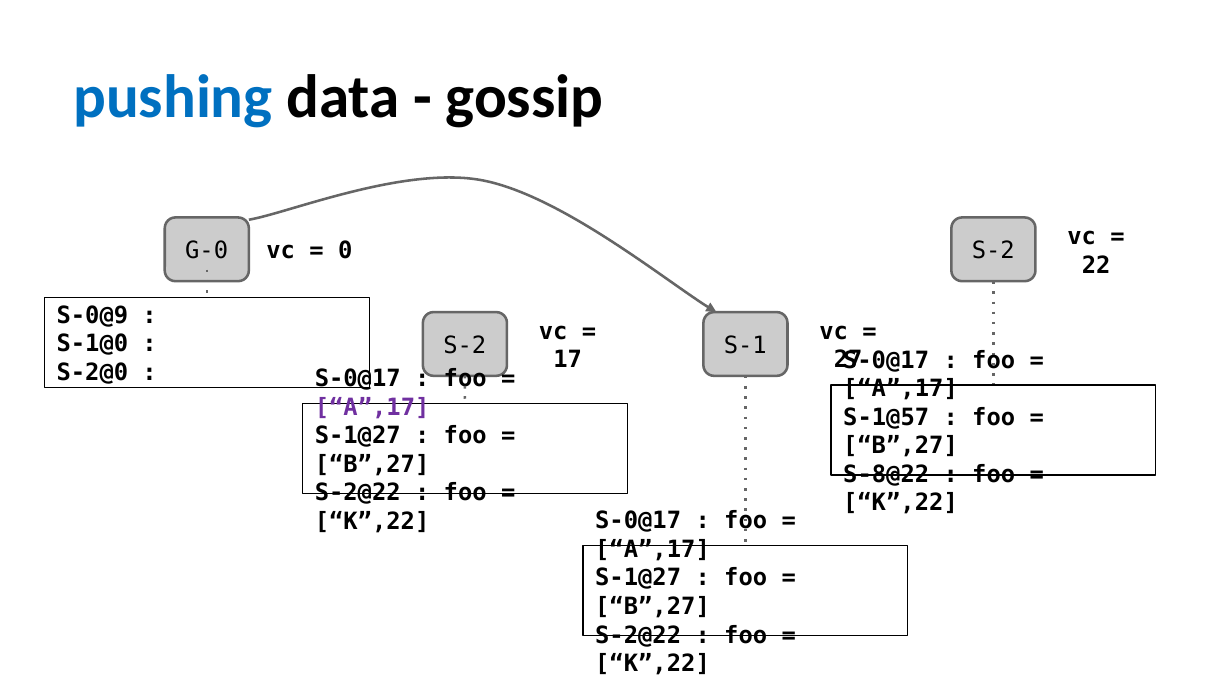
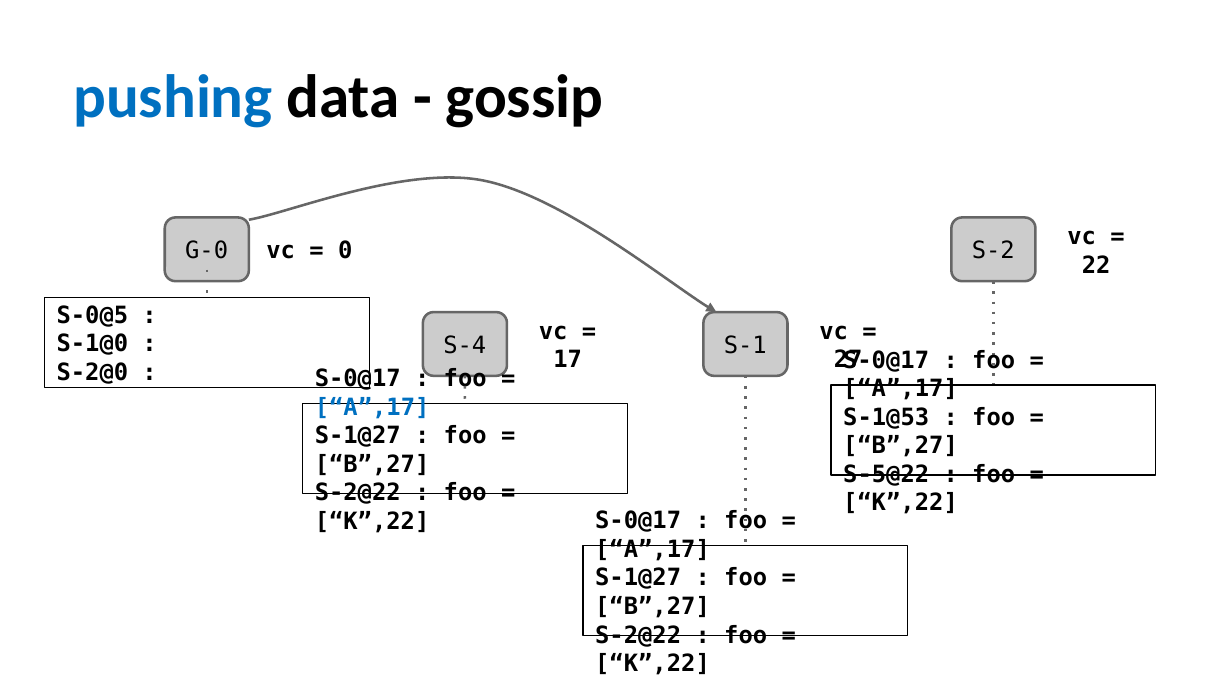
S-0@9: S-0@9 -> S-0@5
S-2 at (465, 346): S-2 -> S-4
A”,17 at (372, 407) colour: purple -> blue
S-1@57: S-1@57 -> S-1@53
S-8@22: S-8@22 -> S-5@22
